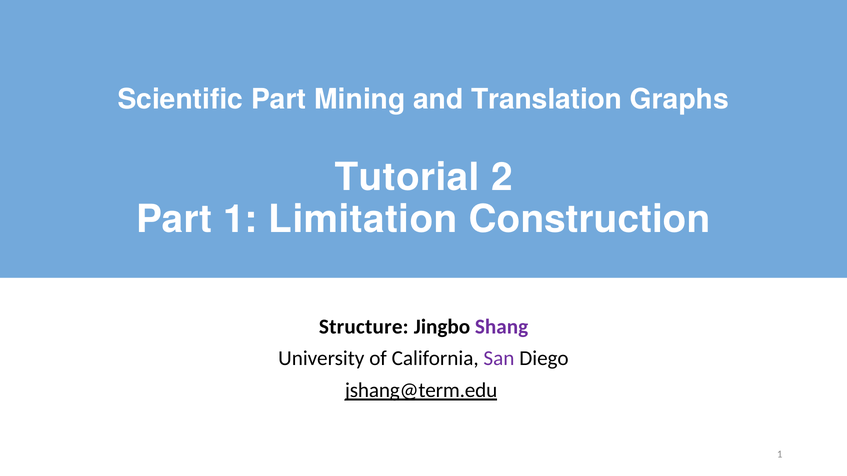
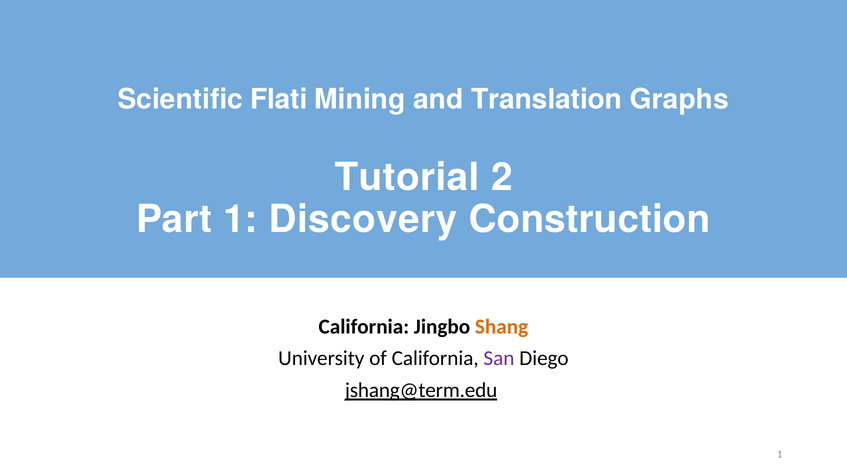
Scientific Part: Part -> Flati
Limitation: Limitation -> Discovery
Structure at (364, 327): Structure -> California
Shang colour: purple -> orange
